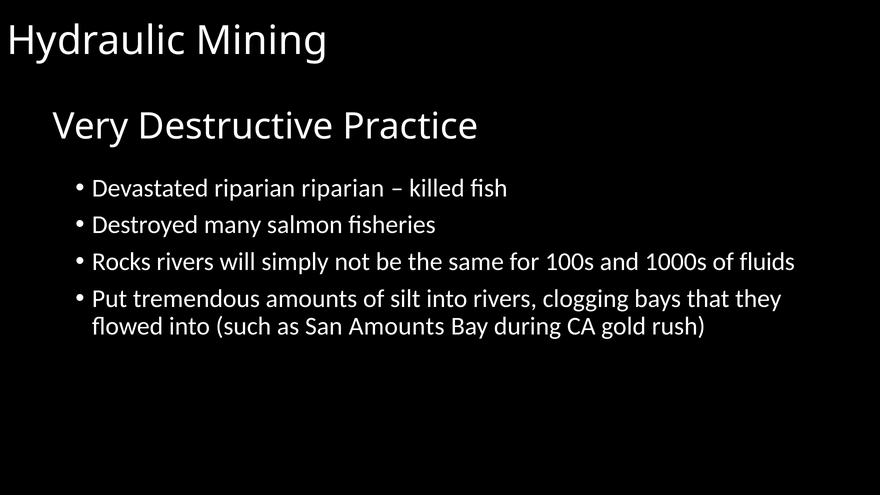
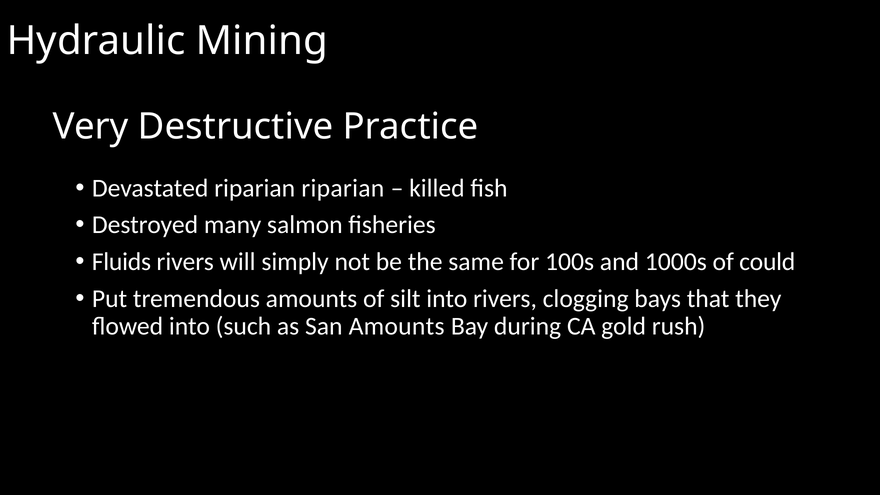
Rocks: Rocks -> Fluids
fluids: fluids -> could
